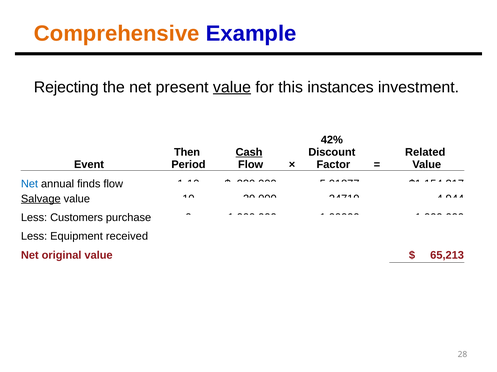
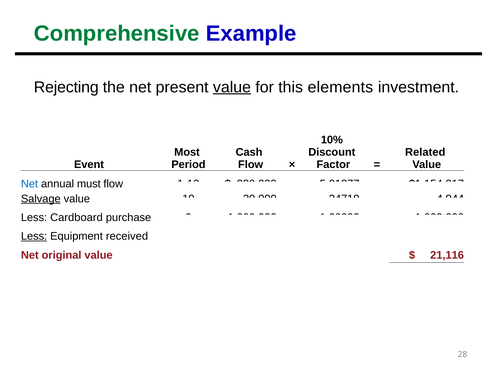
Comprehensive colour: orange -> green
instances: instances -> elements
42%: 42% -> 10%
Then: Then -> Most
Cash underline: present -> none
finds: finds -> must
Customers: Customers -> Cardboard
Less at (34, 237) underline: none -> present
65,213: 65,213 -> 21,116
